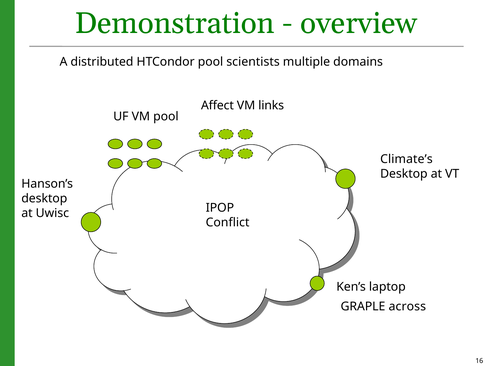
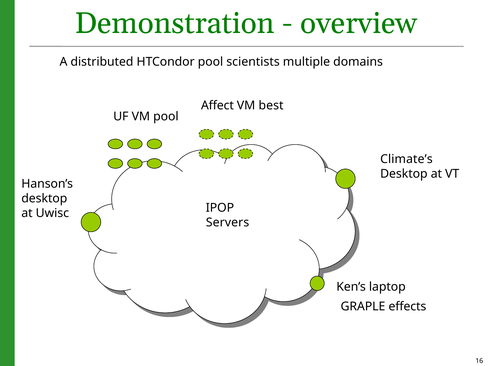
links: links -> best
Conflict: Conflict -> Servers
across: across -> effects
